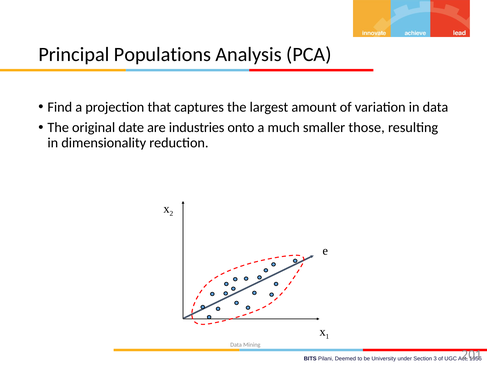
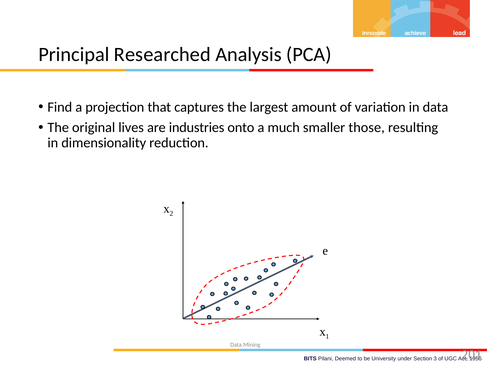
Populations: Populations -> Researched
date: date -> lives
